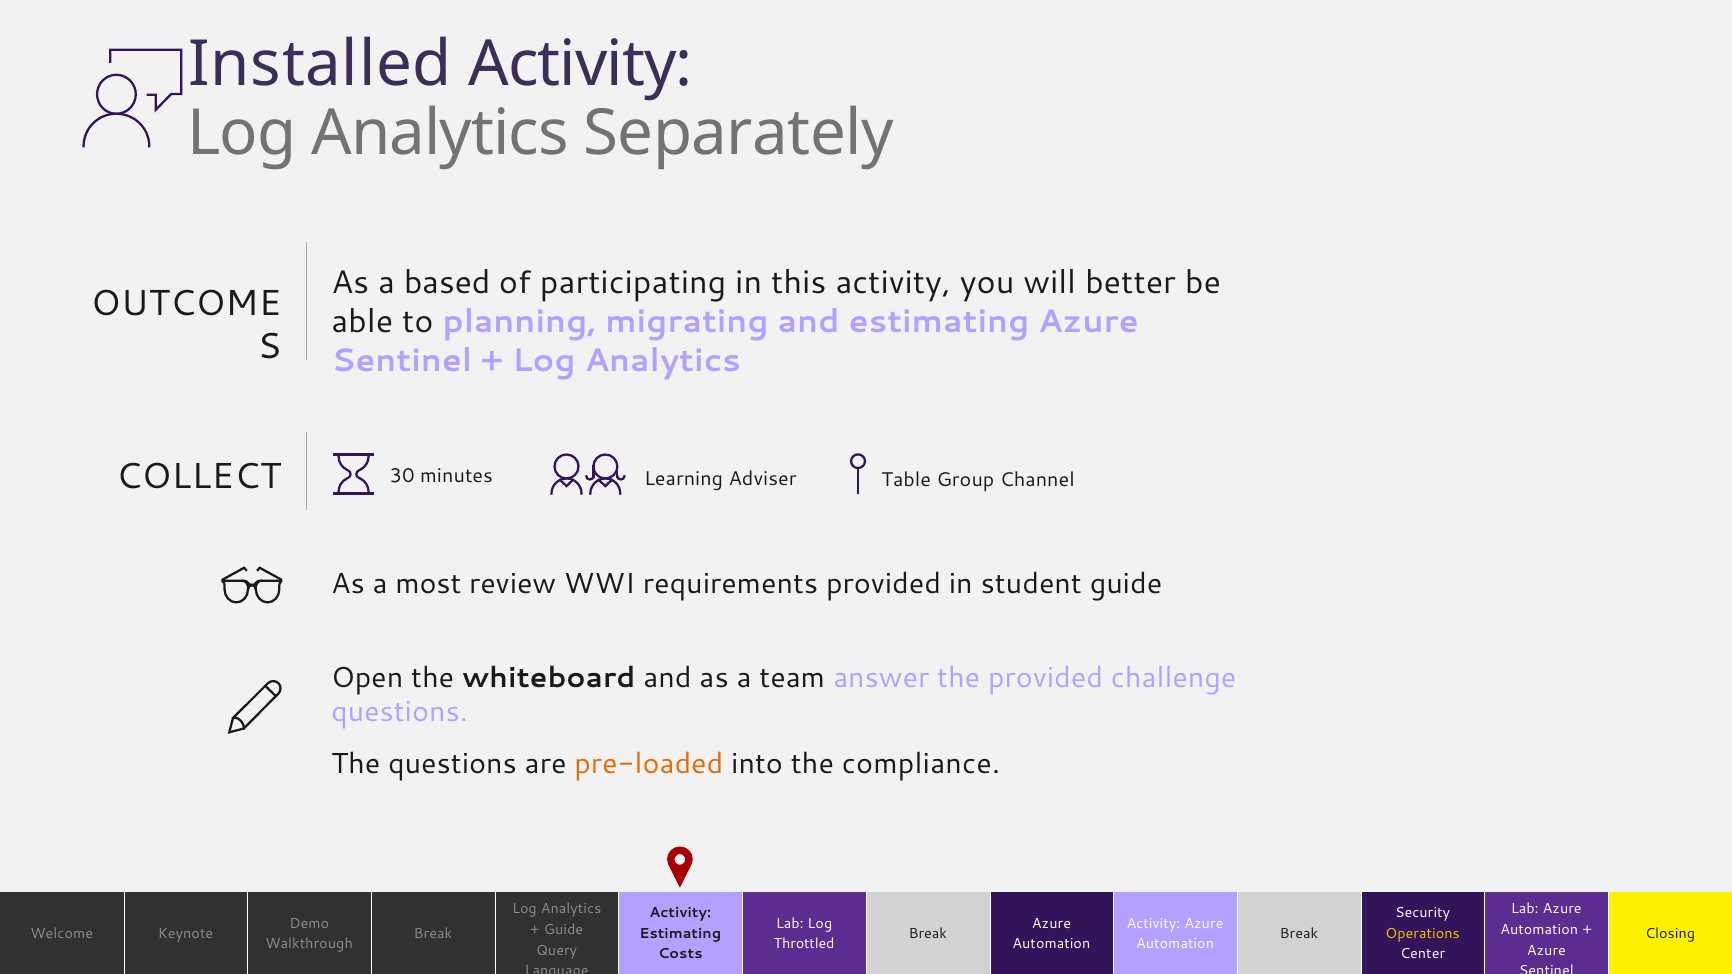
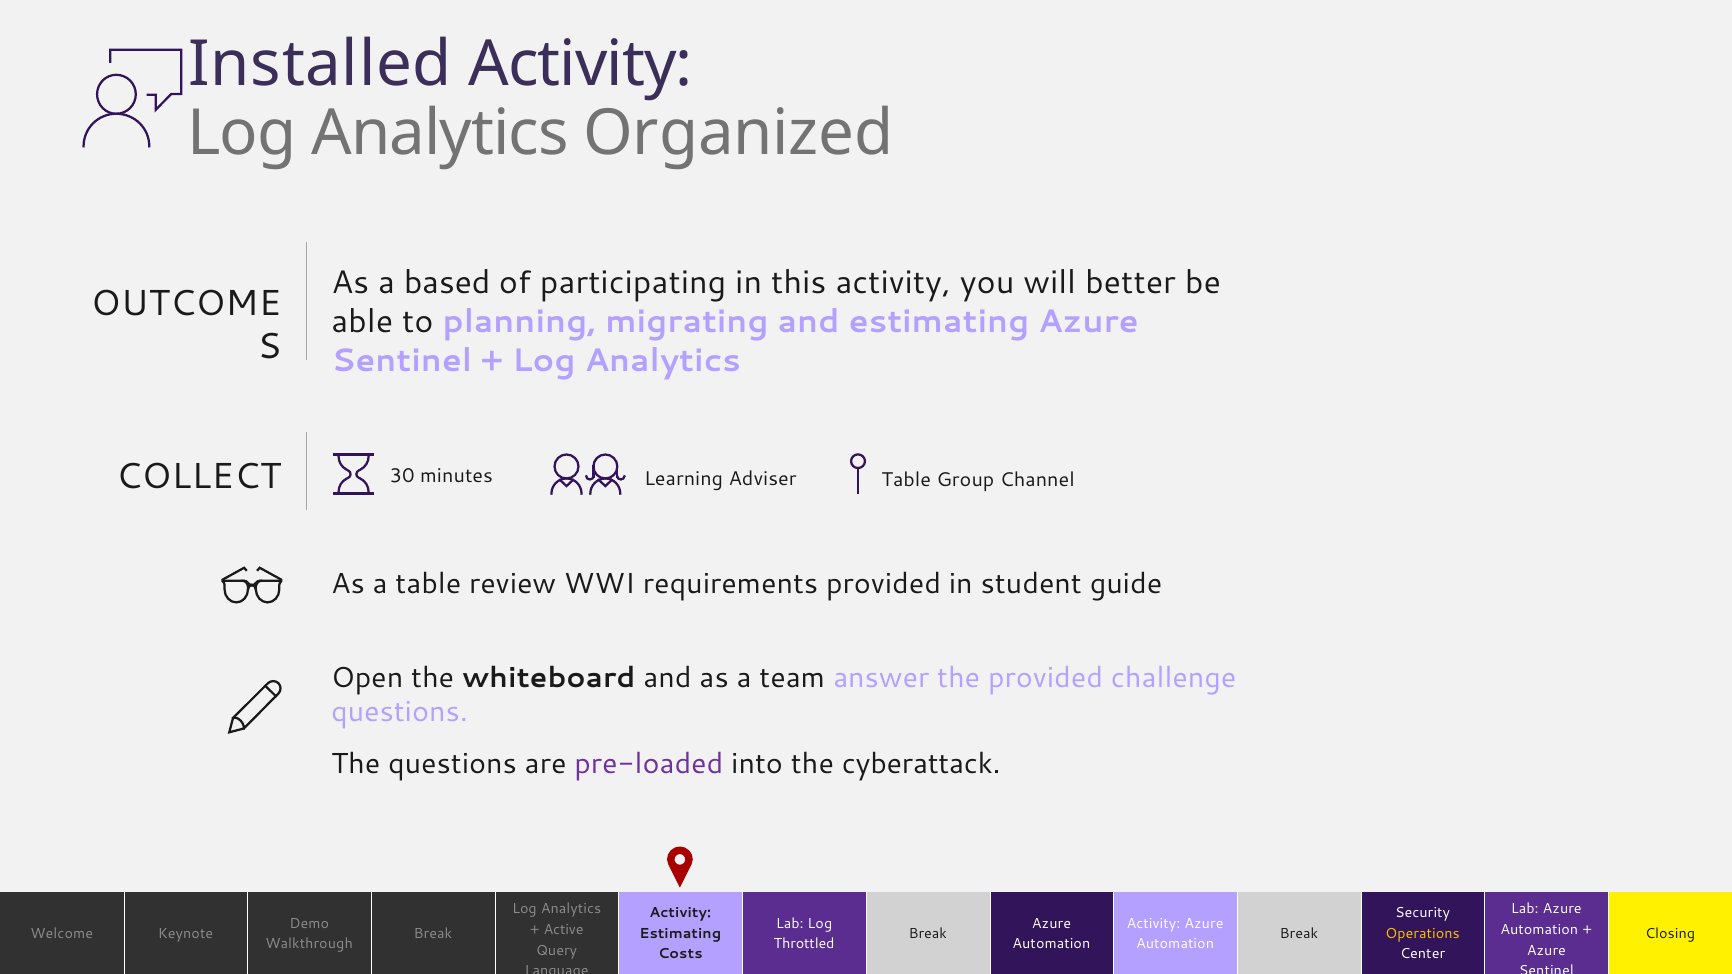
Separately: Separately -> Organized
a most: most -> table
pre-loaded colour: orange -> purple
compliance: compliance -> cyberattack
Guide at (564, 930): Guide -> Active
